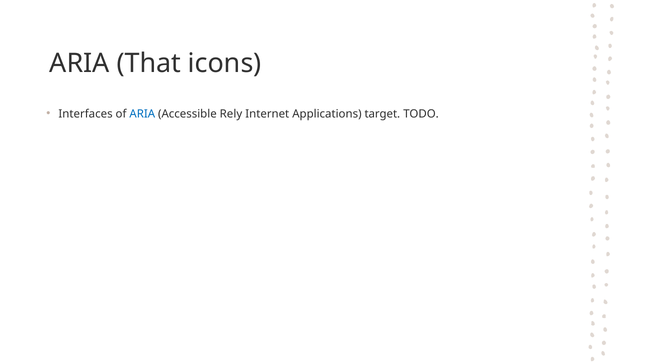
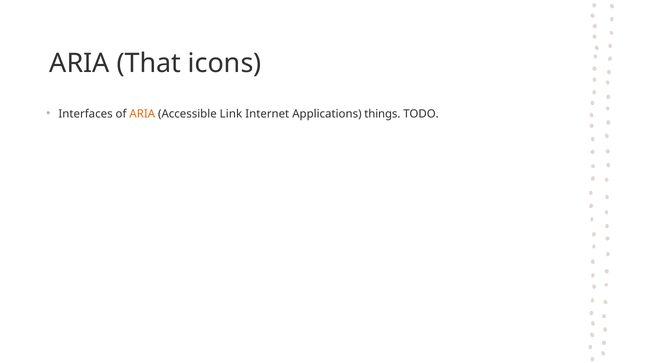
ARIA at (142, 114) colour: blue -> orange
Rely: Rely -> Link
target: target -> things
